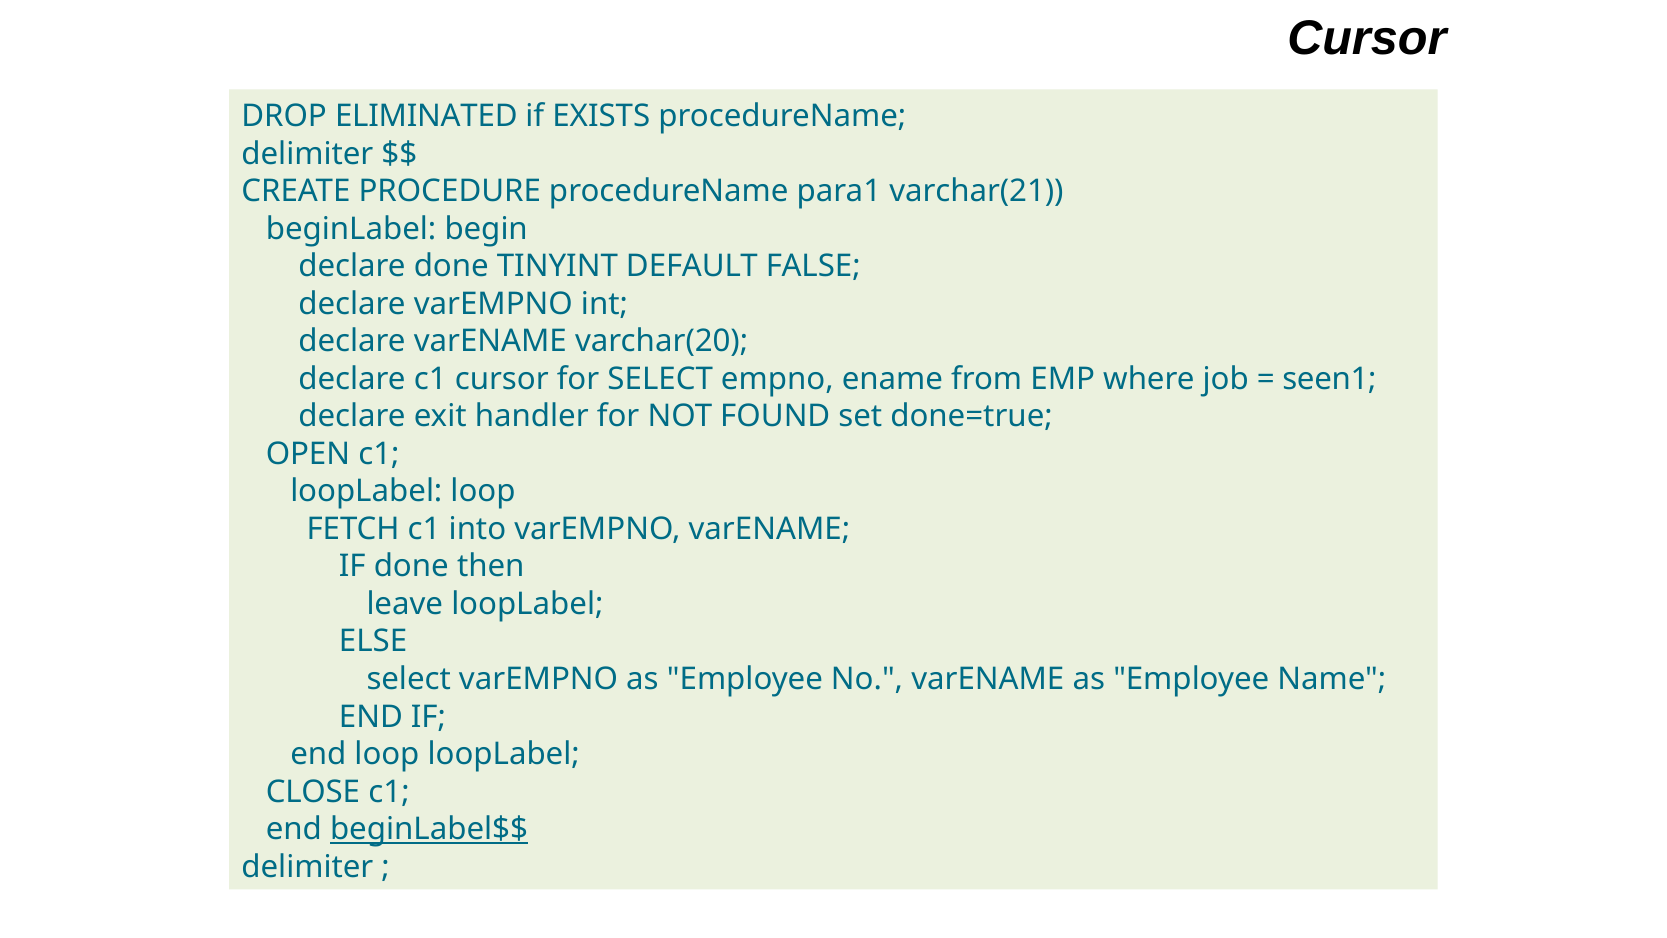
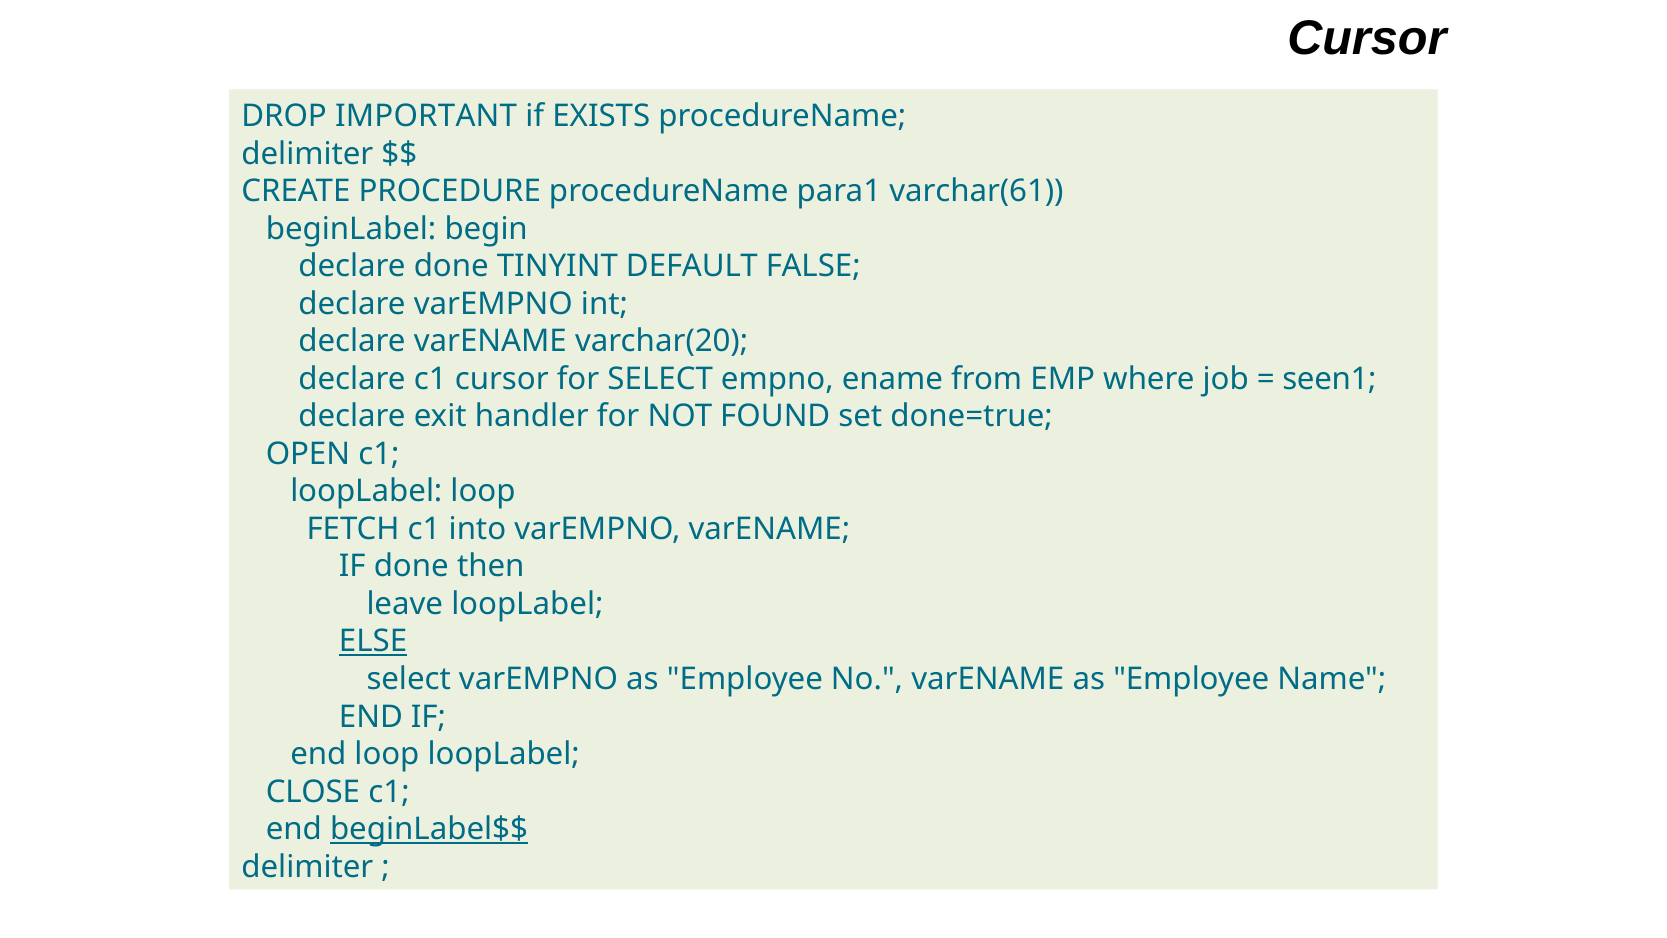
ELIMINATED: ELIMINATED -> IMPORTANT
varchar(21: varchar(21 -> varchar(61
ELSE underline: none -> present
